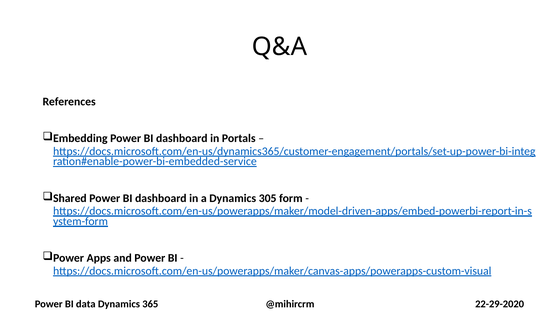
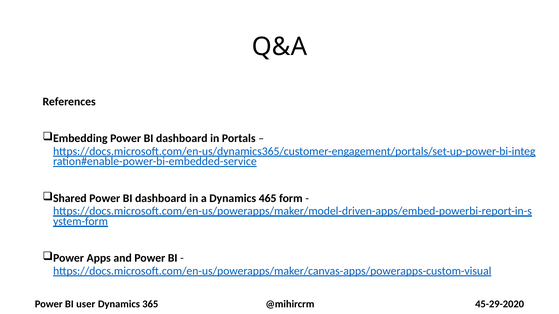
305: 305 -> 465
data: data -> user
22-29-2020: 22-29-2020 -> 45-29-2020
